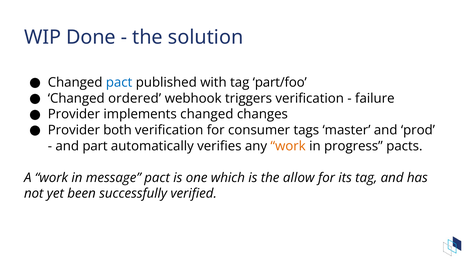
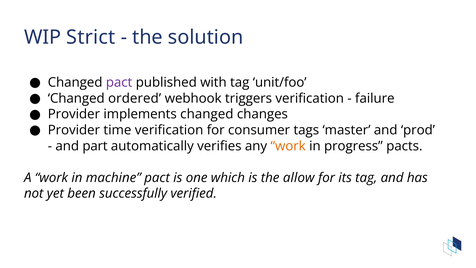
Done: Done -> Strict
pact at (119, 82) colour: blue -> purple
part/foo: part/foo -> unit/foo
both: both -> time
message: message -> machine
